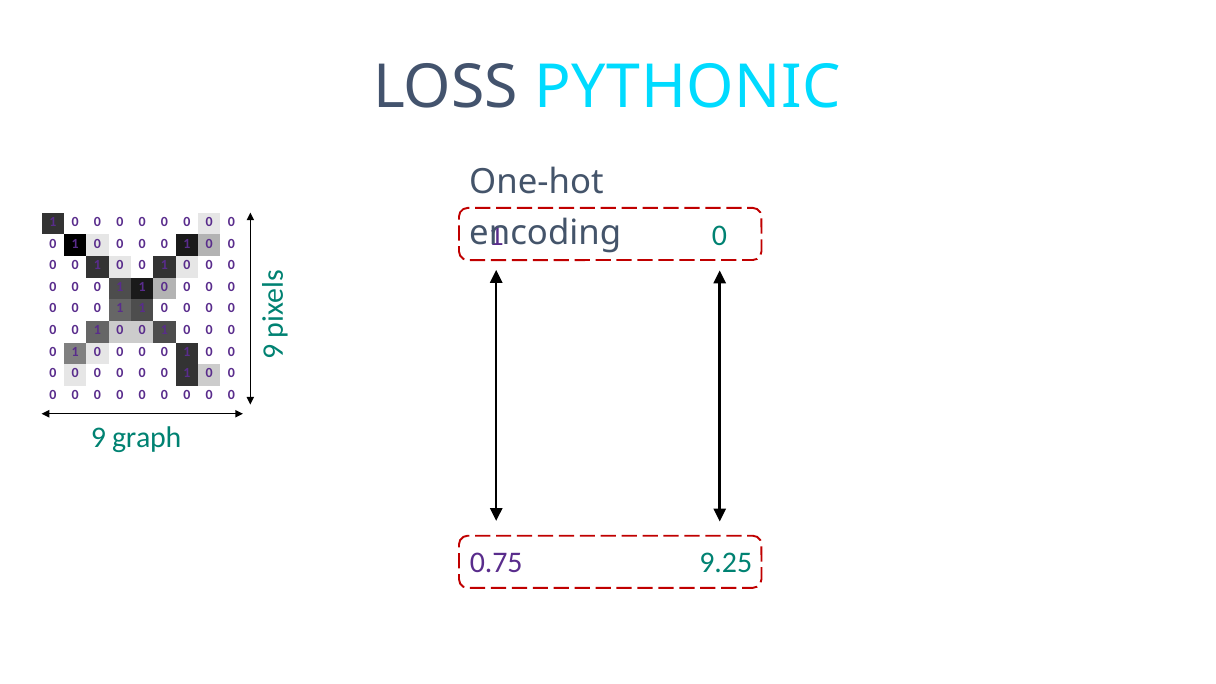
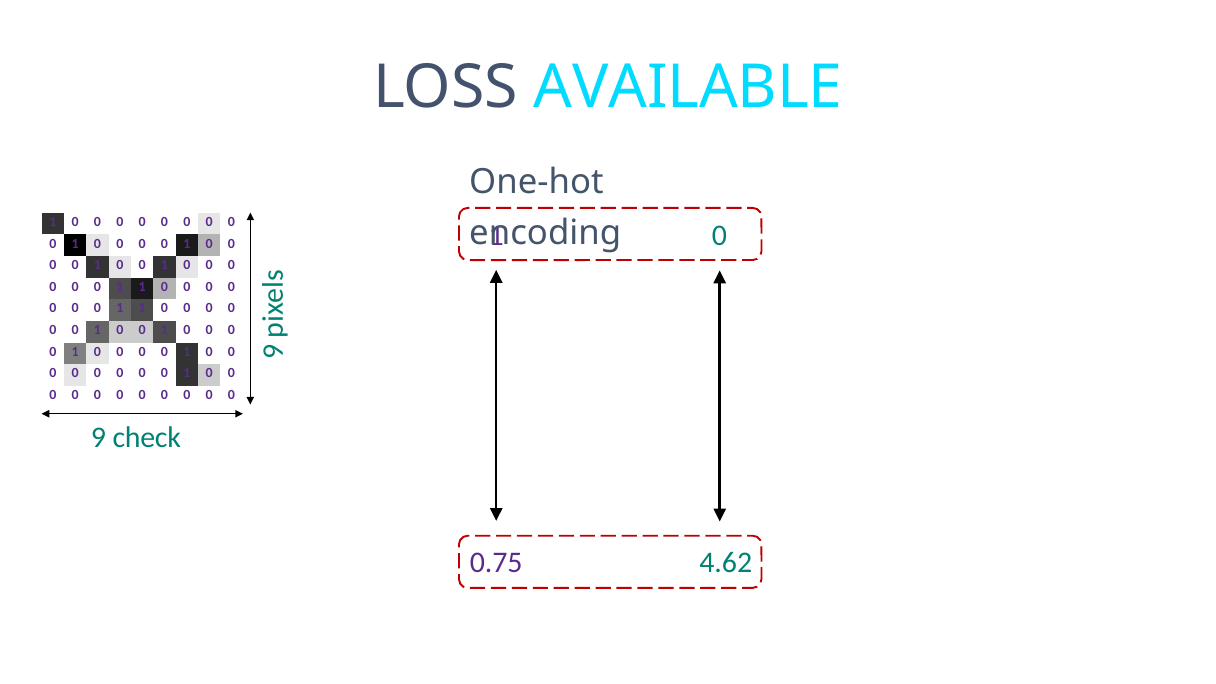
PYTHONIC: PYTHONIC -> AVAILABLE
graph: graph -> check
9.25: 9.25 -> 4.62
